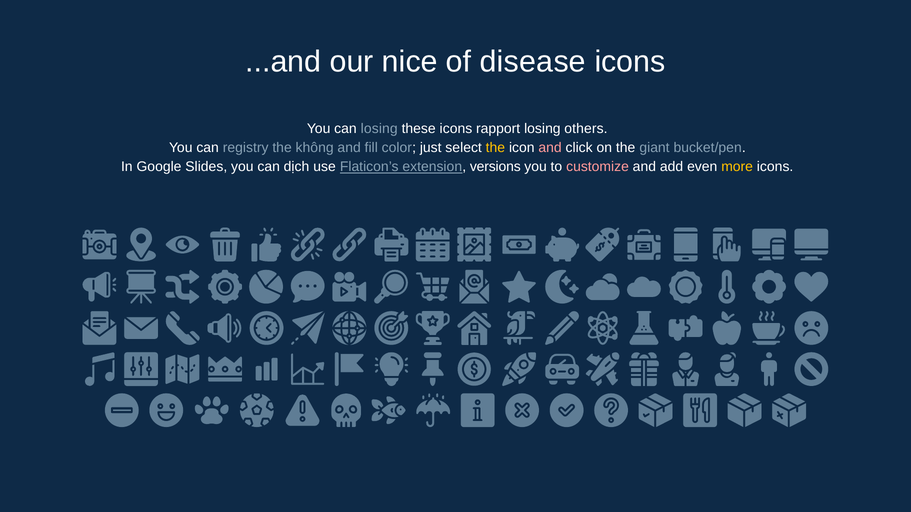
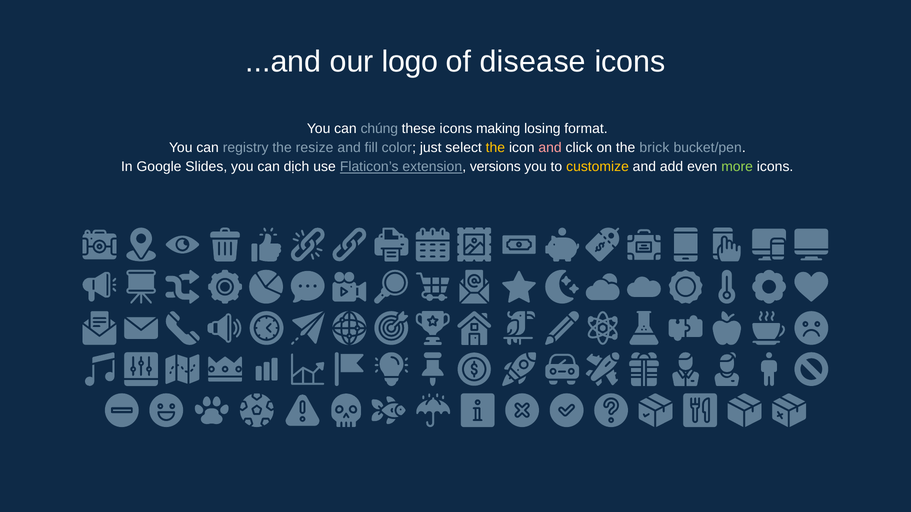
nice: nice -> logo
can losing: losing -> chúng
rapport: rapport -> making
others: others -> format
không: không -> resize
giant: giant -> brick
customize colour: pink -> yellow
more colour: yellow -> light green
